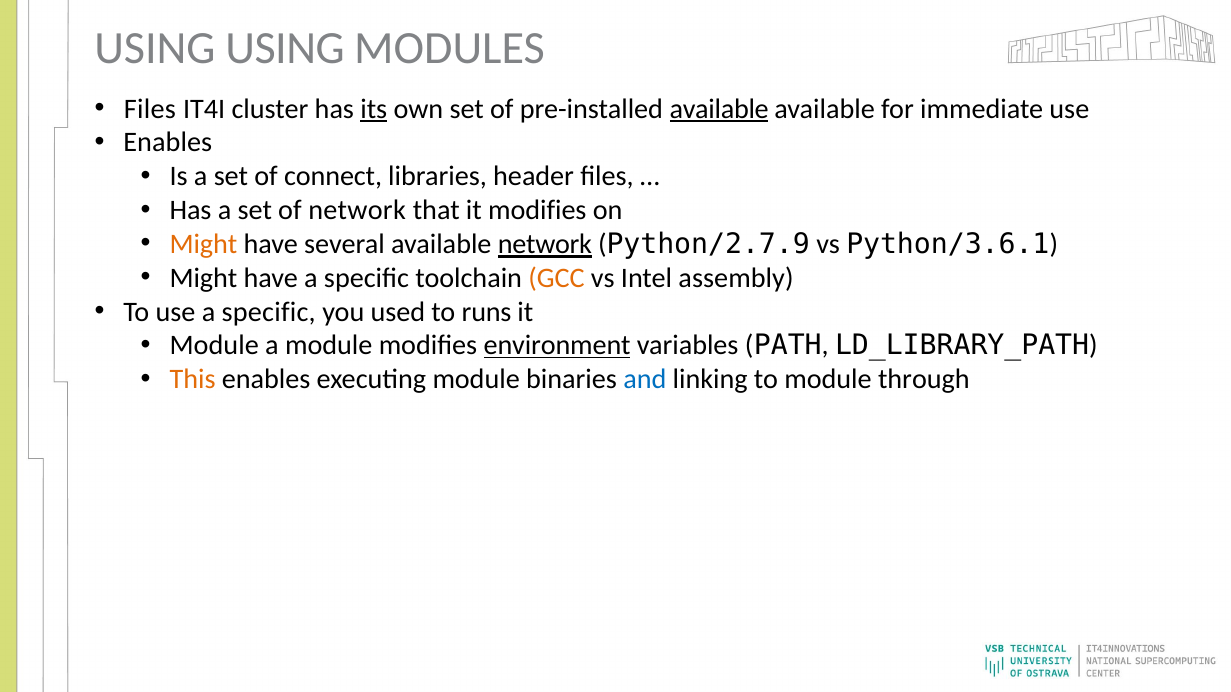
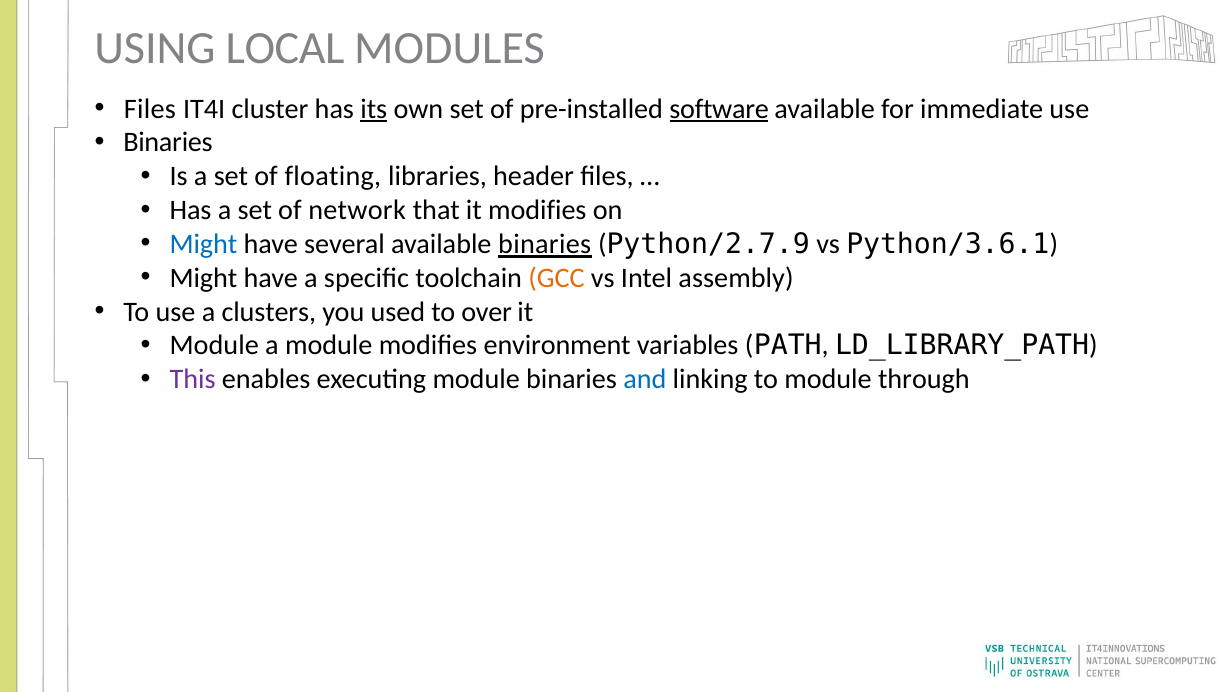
USING USING: USING -> LOCAL
pre-installed available: available -> software
Enables at (168, 143): Enables -> Binaries
connect: connect -> floating
Might at (203, 244) colour: orange -> blue
available network: network -> binaries
use a specific: specific -> clusters
runs: runs -> over
environment underline: present -> none
This colour: orange -> purple
